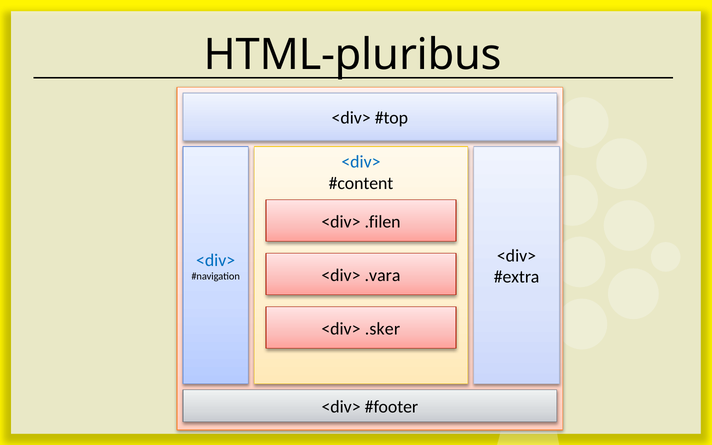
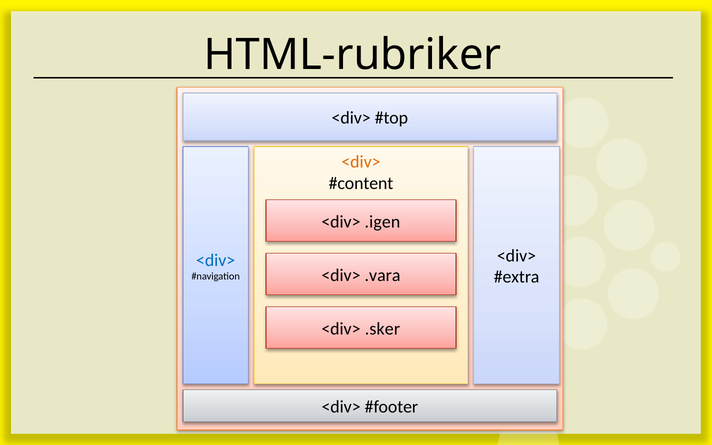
HTML-pluribus: HTML-pluribus -> HTML-rubriker
<div> at (361, 162) colour: blue -> orange
.filen: .filen -> .igen
